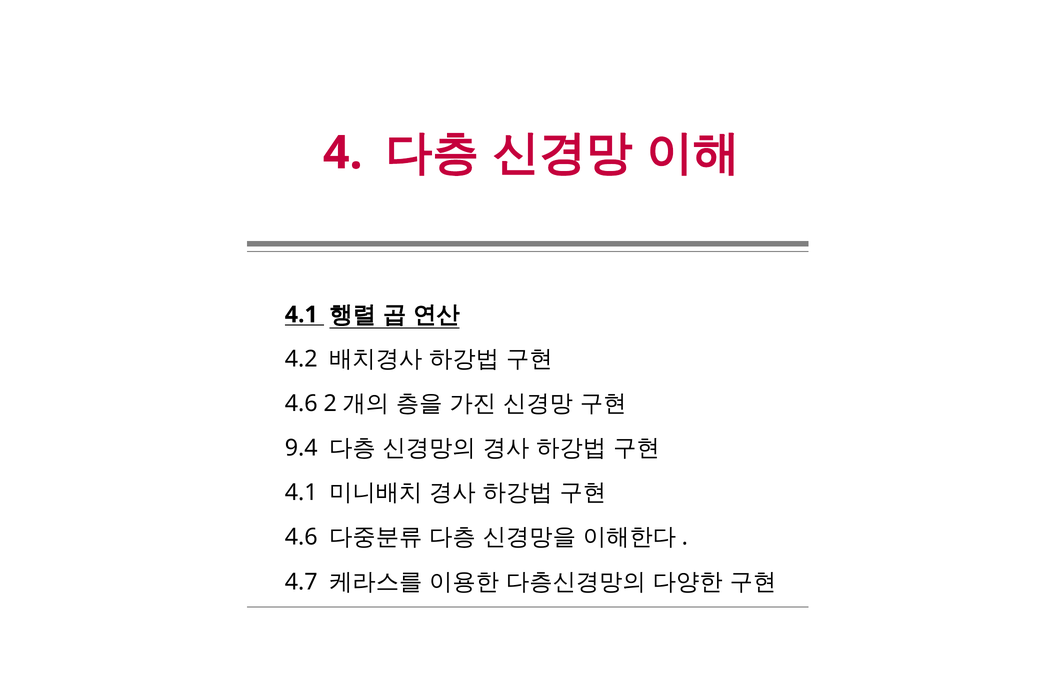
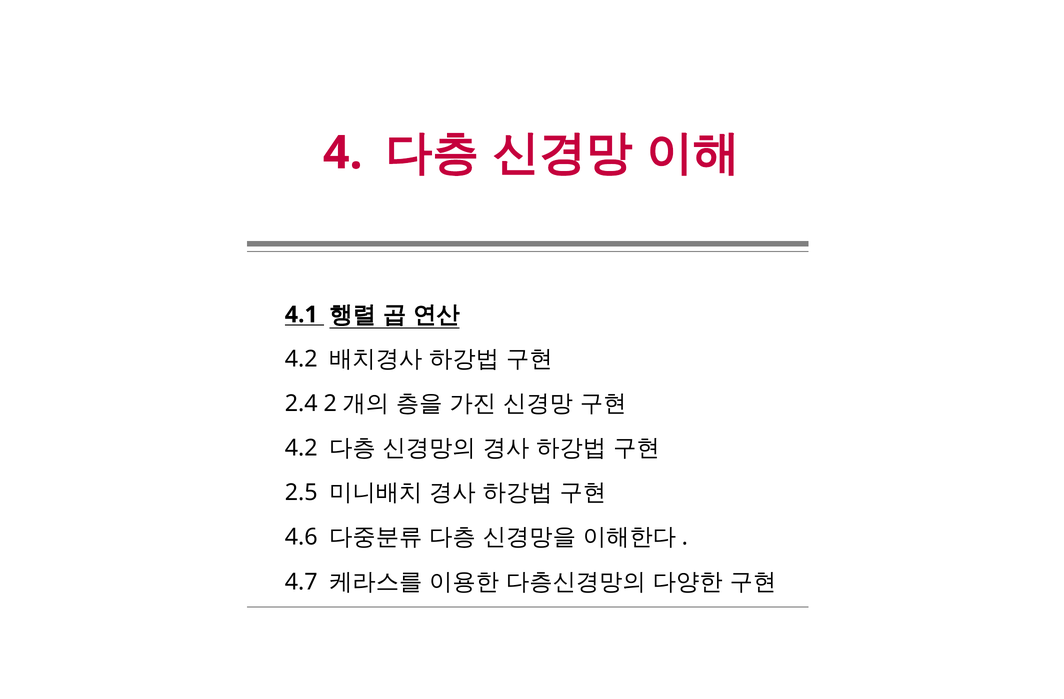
4.6 at (301, 404): 4.6 -> 2.4
9.4 at (301, 448): 9.4 -> 4.2
4.1 at (301, 493): 4.1 -> 2.5
